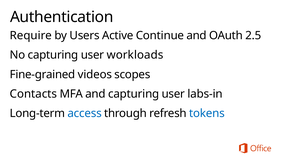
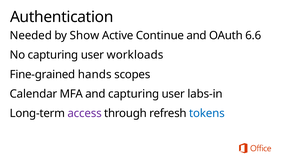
Require: Require -> Needed
Users: Users -> Show
2.5: 2.5 -> 6.6
videos: videos -> hands
Contacts: Contacts -> Calendar
access colour: blue -> purple
